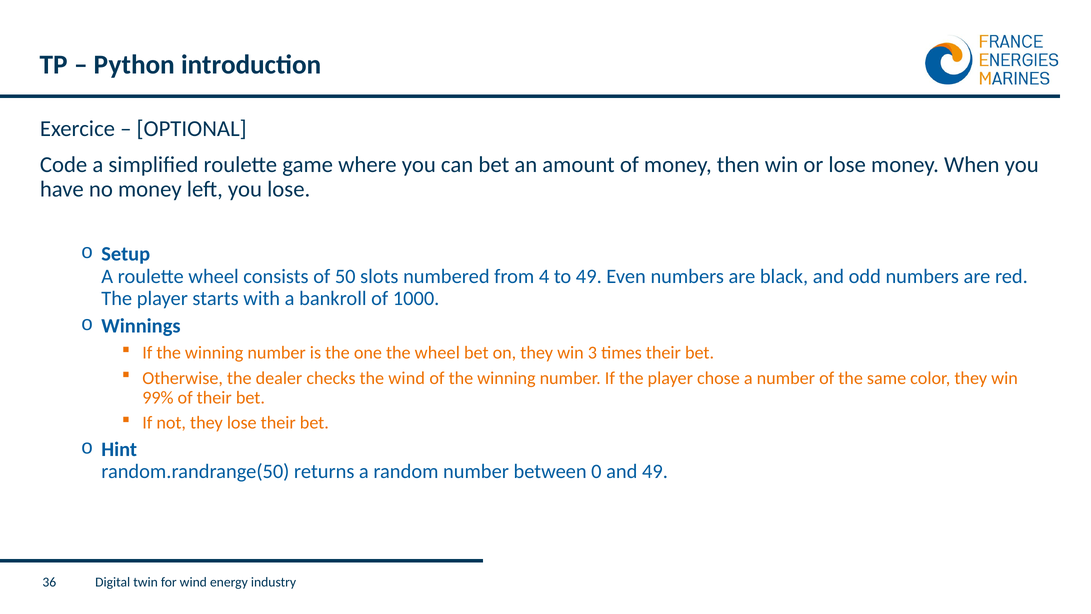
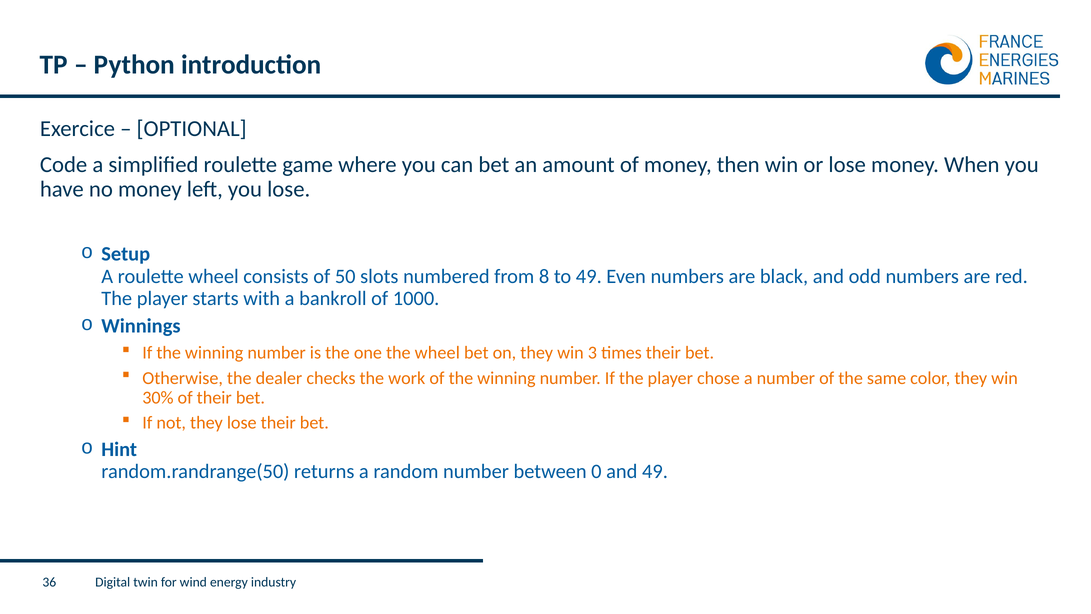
4: 4 -> 8
the wind: wind -> work
99%: 99% -> 30%
